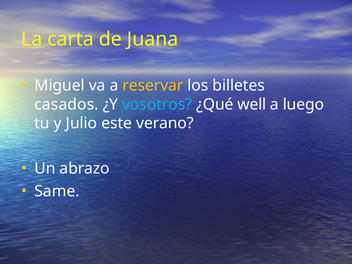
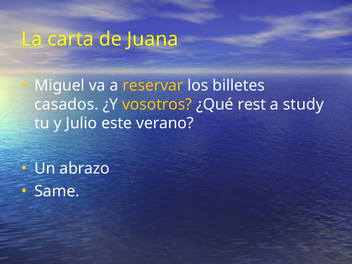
vosotros colour: light blue -> yellow
well: well -> rest
luego: luego -> study
